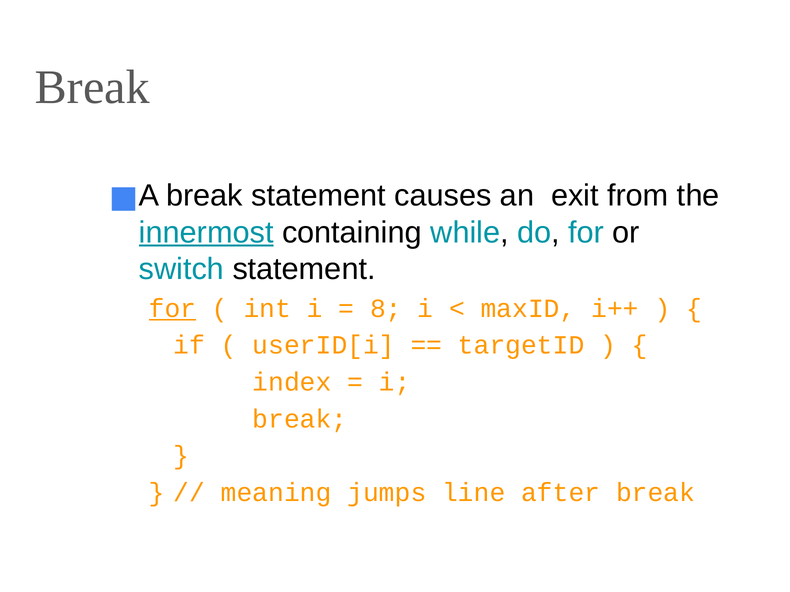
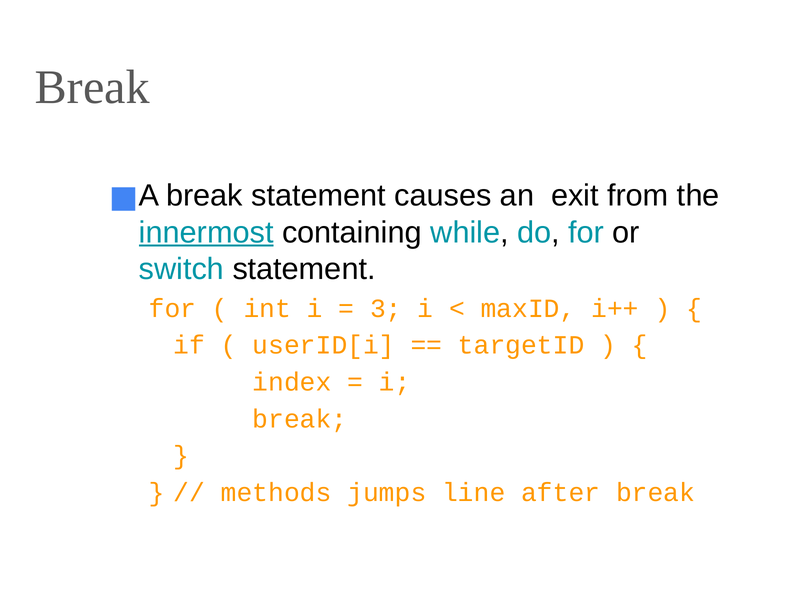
for at (172, 309) underline: present -> none
8: 8 -> 3
meaning: meaning -> methods
